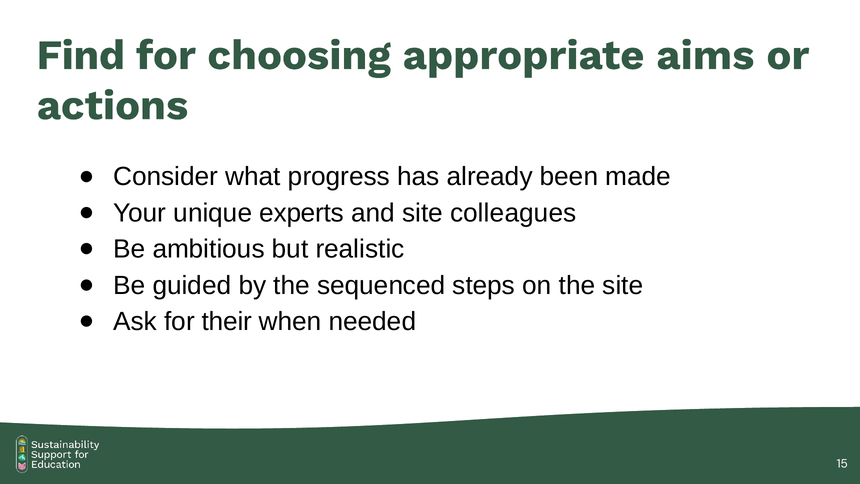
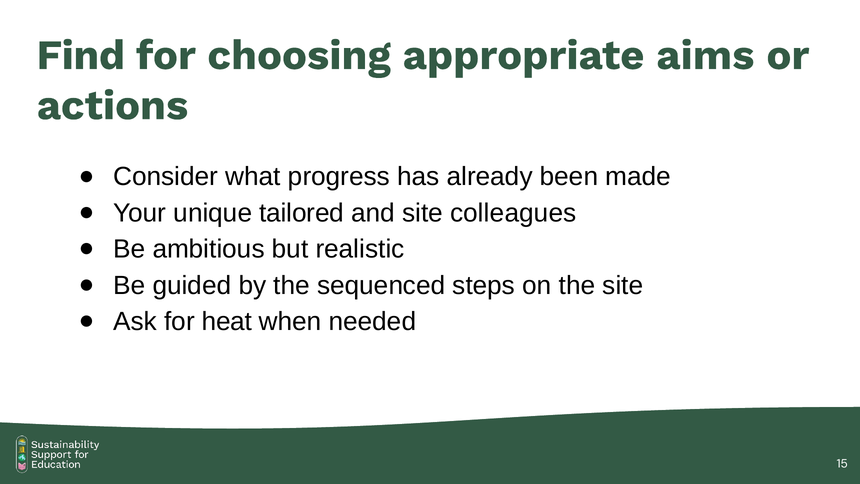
experts: experts -> tailored
their: their -> heat
